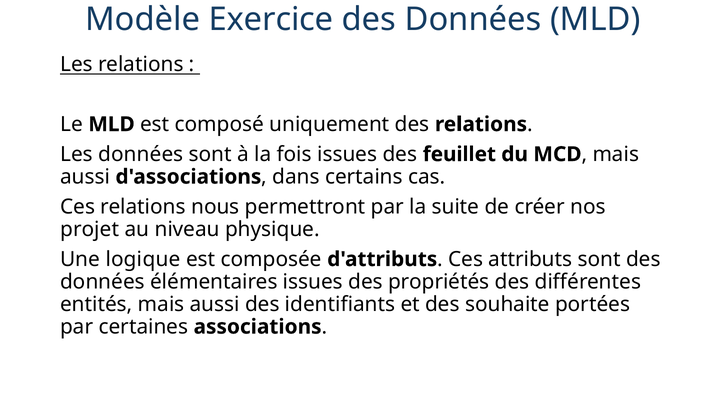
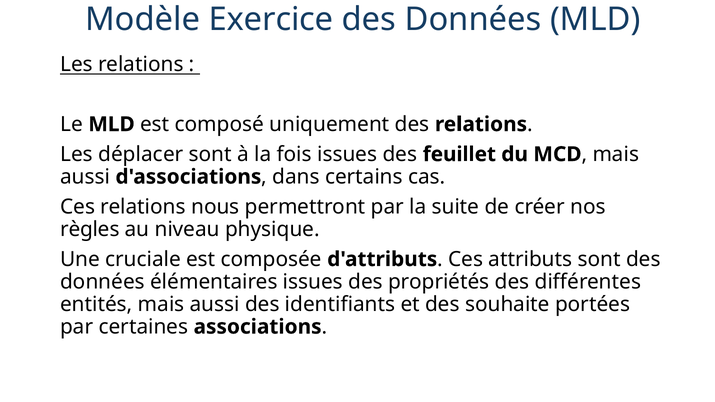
Les données: données -> déplacer
projet: projet -> règles
logique: logique -> cruciale
